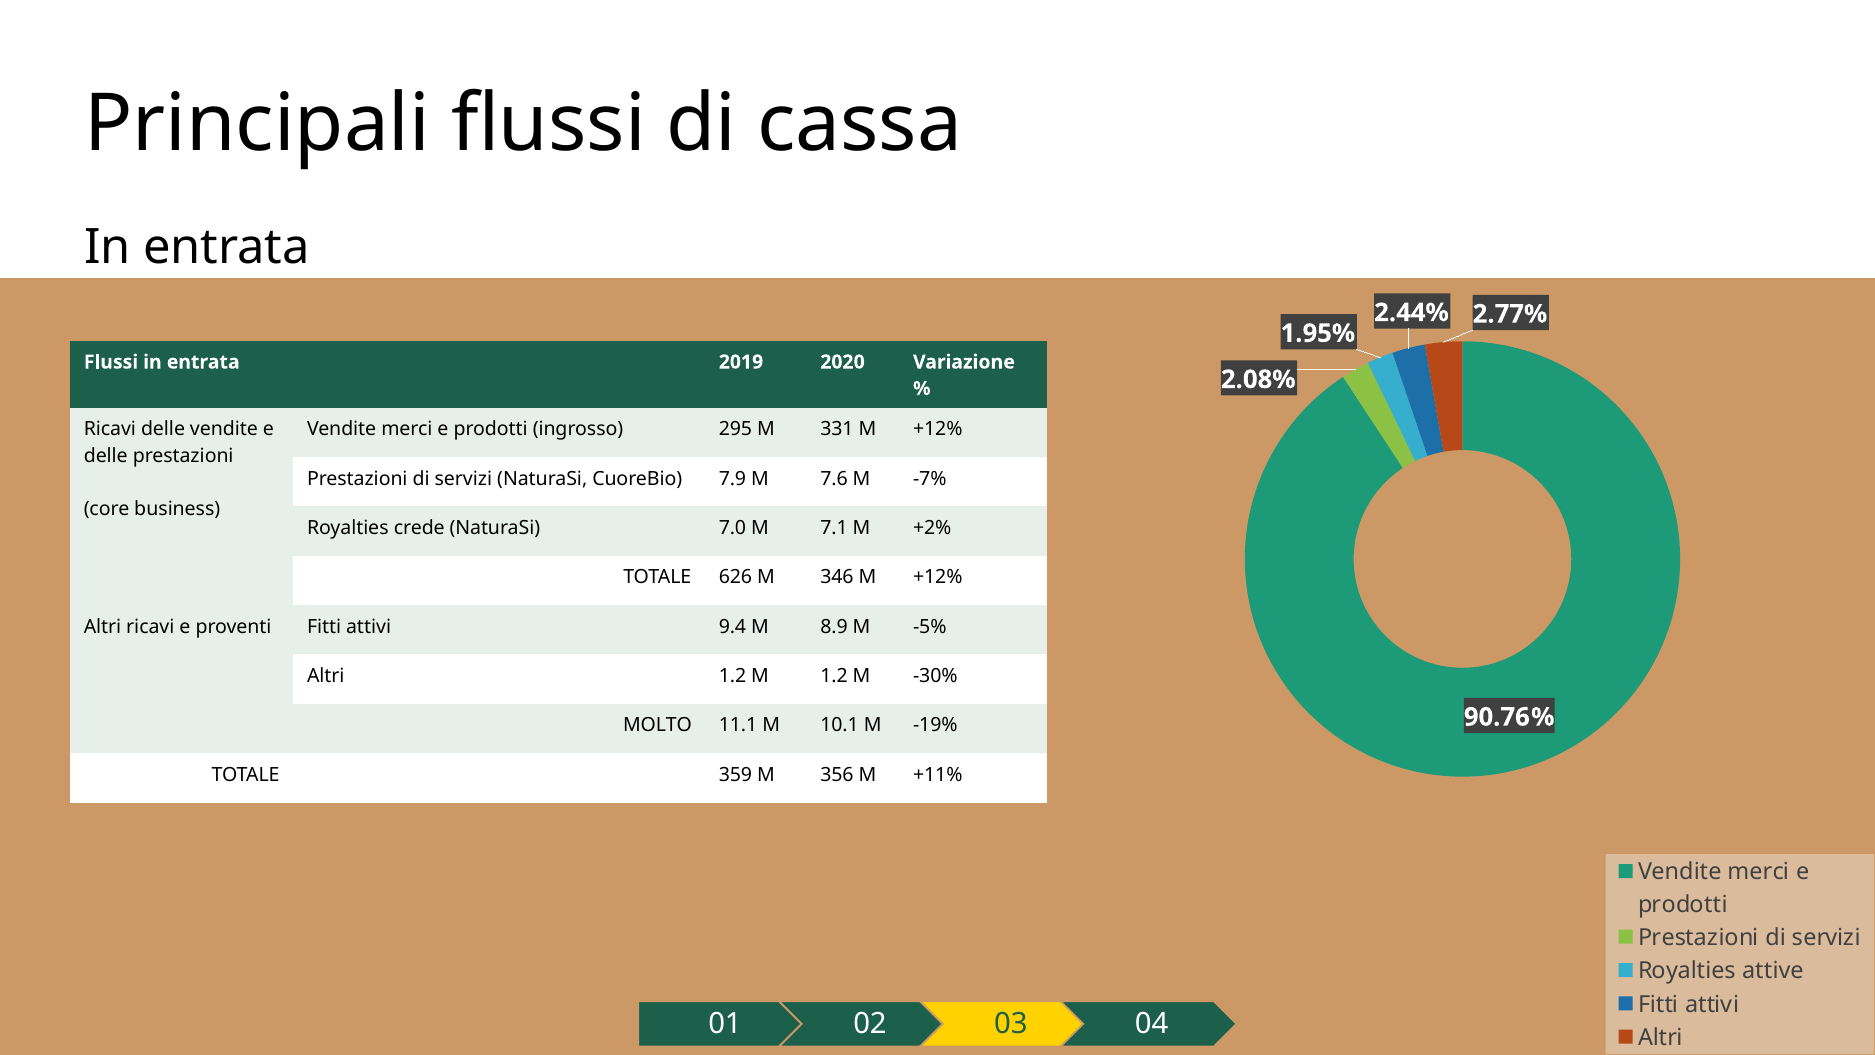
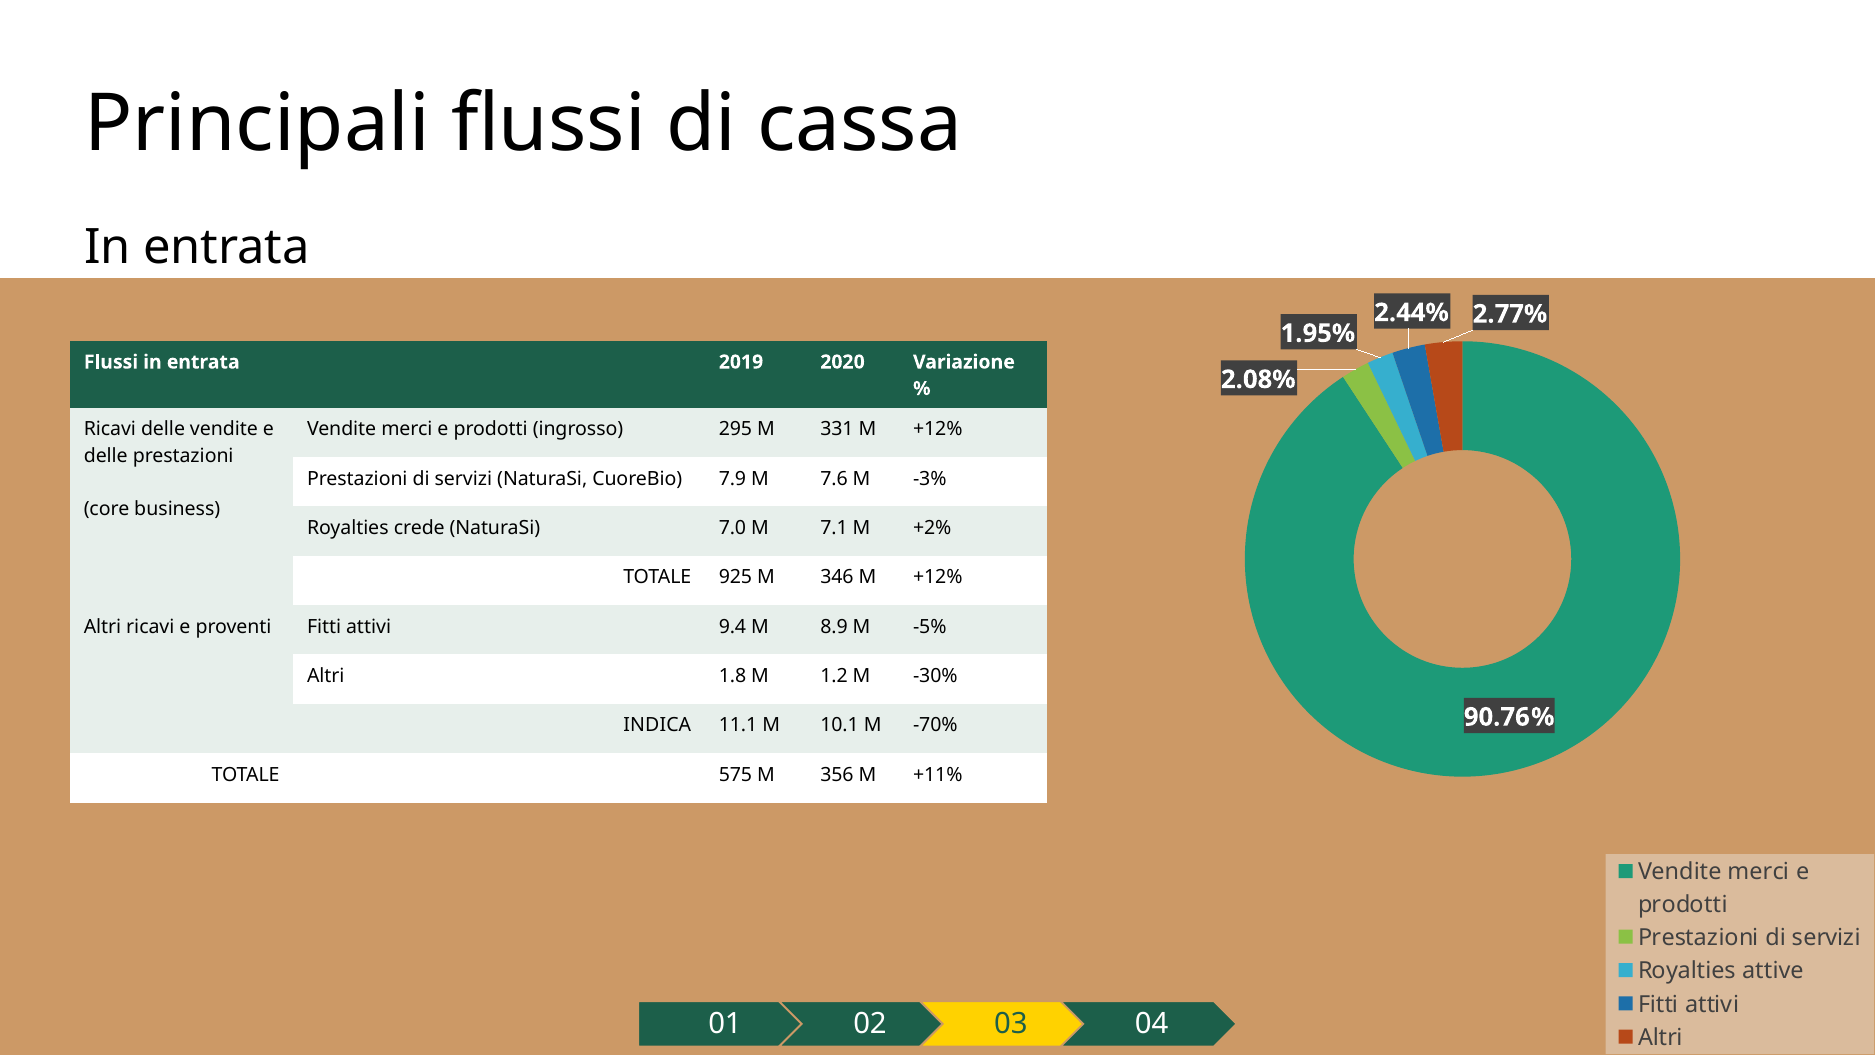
-7%: -7% -> -3%
626: 626 -> 925
Altri 1.2: 1.2 -> 1.8
MOLTO: MOLTO -> INDICA
-19%: -19% -> -70%
359: 359 -> 575
